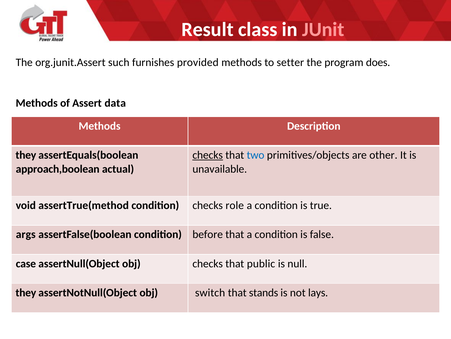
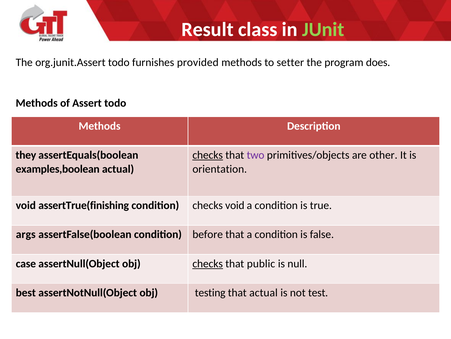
JUnit colour: pink -> light green
org.junit.Assert such: such -> todo
Assert data: data -> todo
two colour: blue -> purple
approach,boolean: approach,boolean -> examples,boolean
unavailable: unavailable -> orientation
assertTrue(method: assertTrue(method -> assertTrue(finishing
checks role: role -> void
checks at (208, 263) underline: none -> present
they at (26, 292): they -> best
switch: switch -> testing
that stands: stands -> actual
lays: lays -> test
